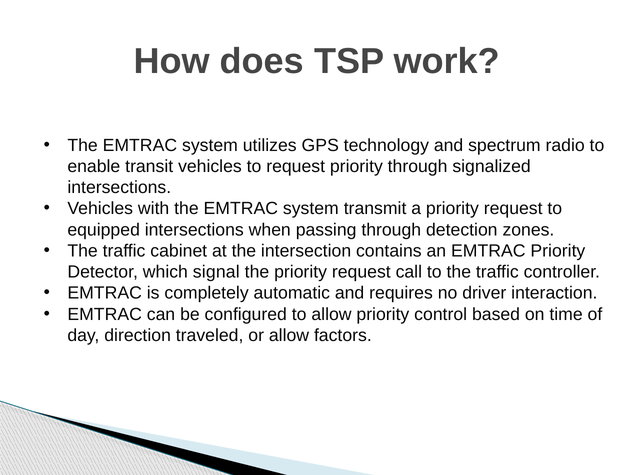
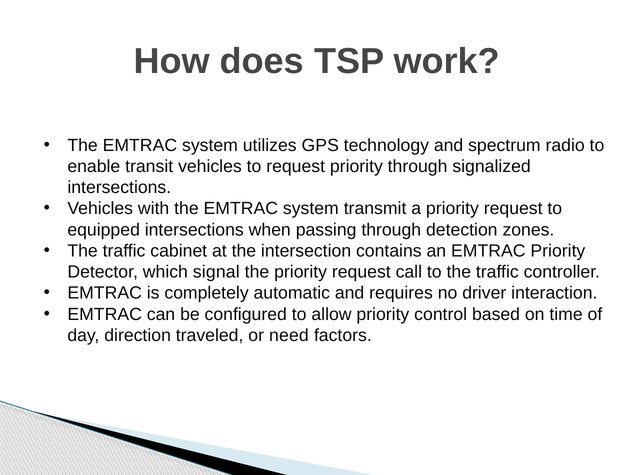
or allow: allow -> need
